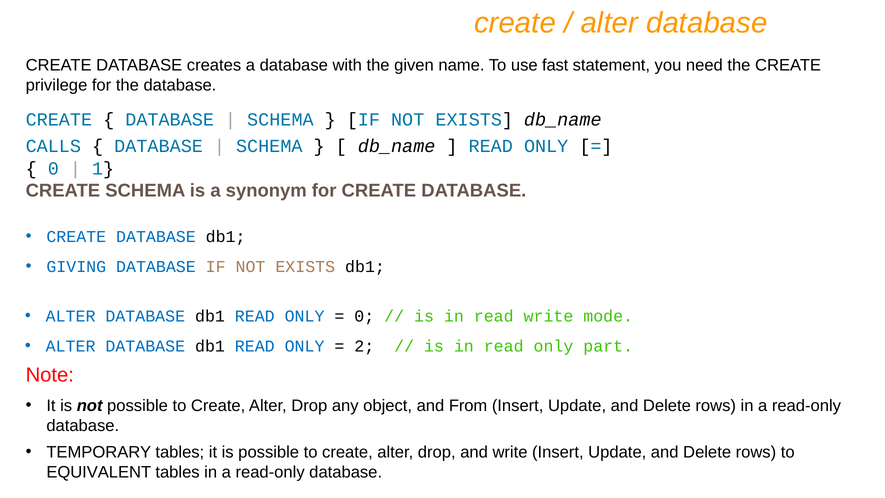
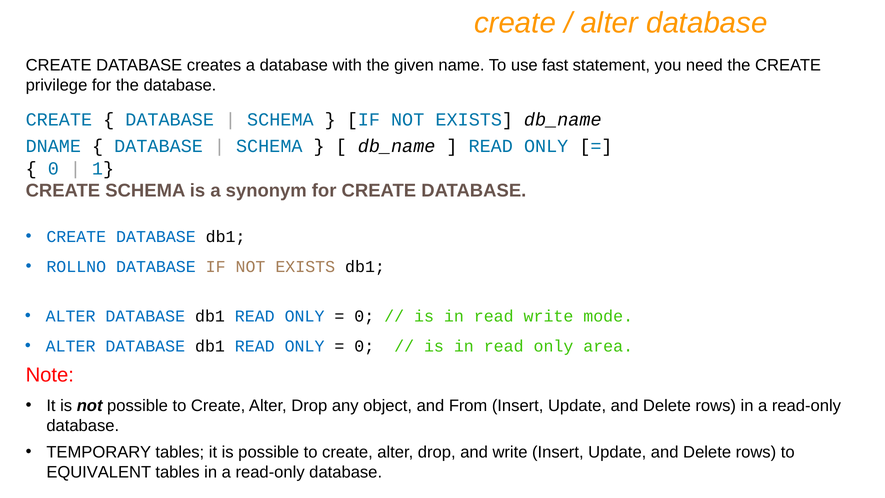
CALLS: CALLS -> DNAME
GIVING: GIVING -> ROLLNO
2 at (364, 346): 2 -> 0
part: part -> area
